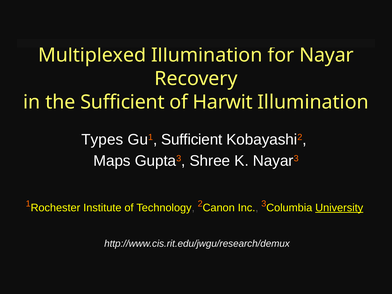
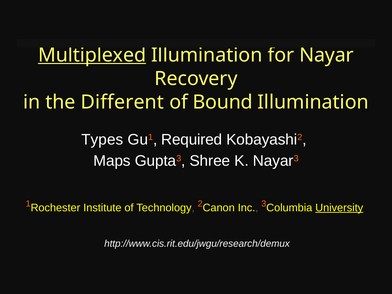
Multiplexed underline: none -> present
the Sufficient: Sufficient -> Different
Harwit: Harwit -> Bound
Gu1 Sufficient: Sufficient -> Required
